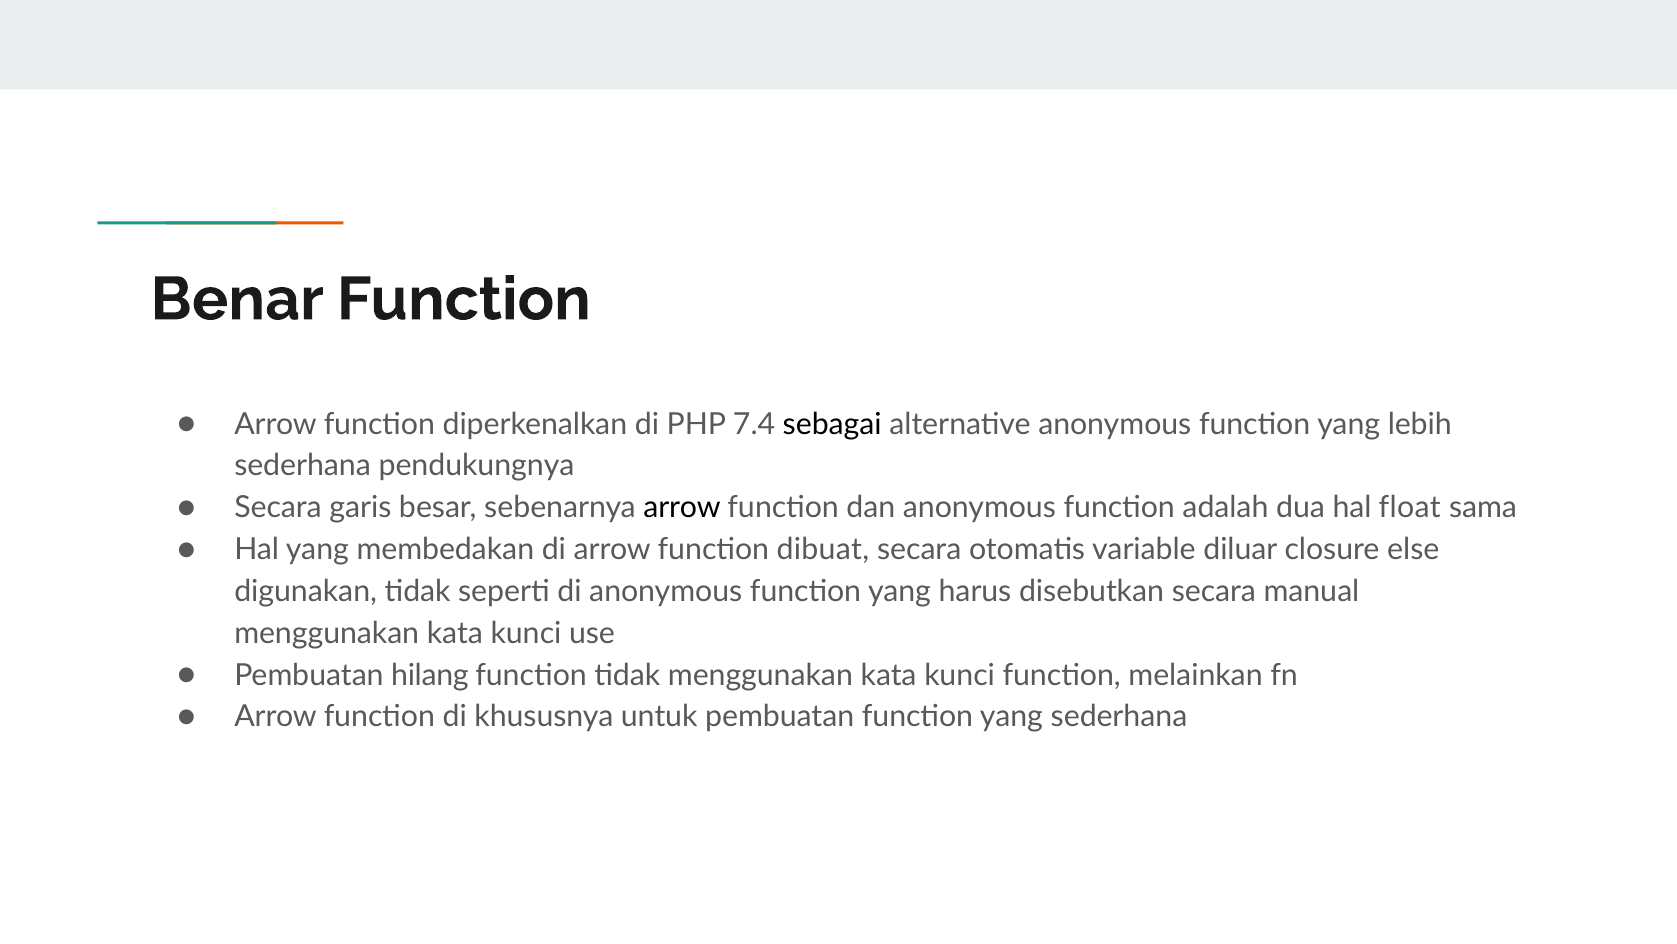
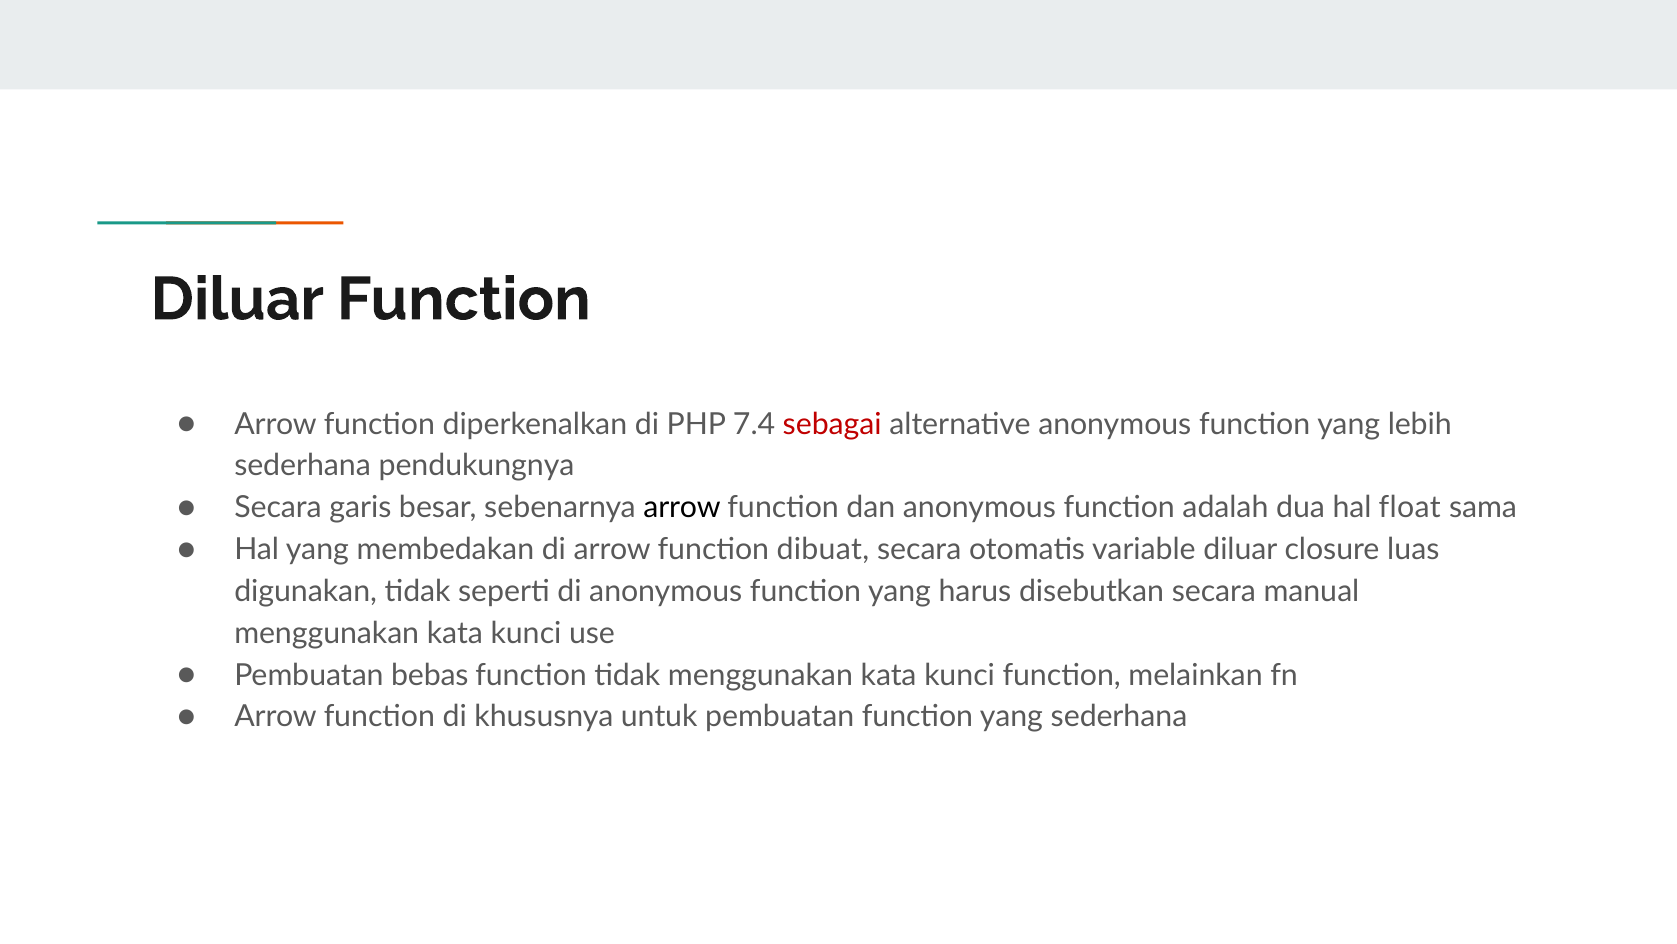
Benar at (237, 299): Benar -> Diluar
sebagai colour: black -> red
else: else -> luas
hilang: hilang -> bebas
